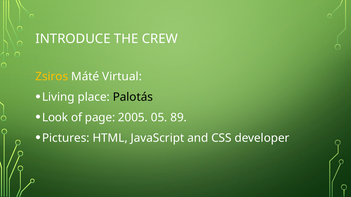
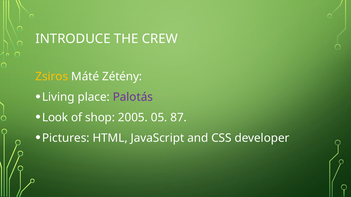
Virtual: Virtual -> Zétény
Palotás colour: black -> purple
page: page -> shop
89: 89 -> 87
